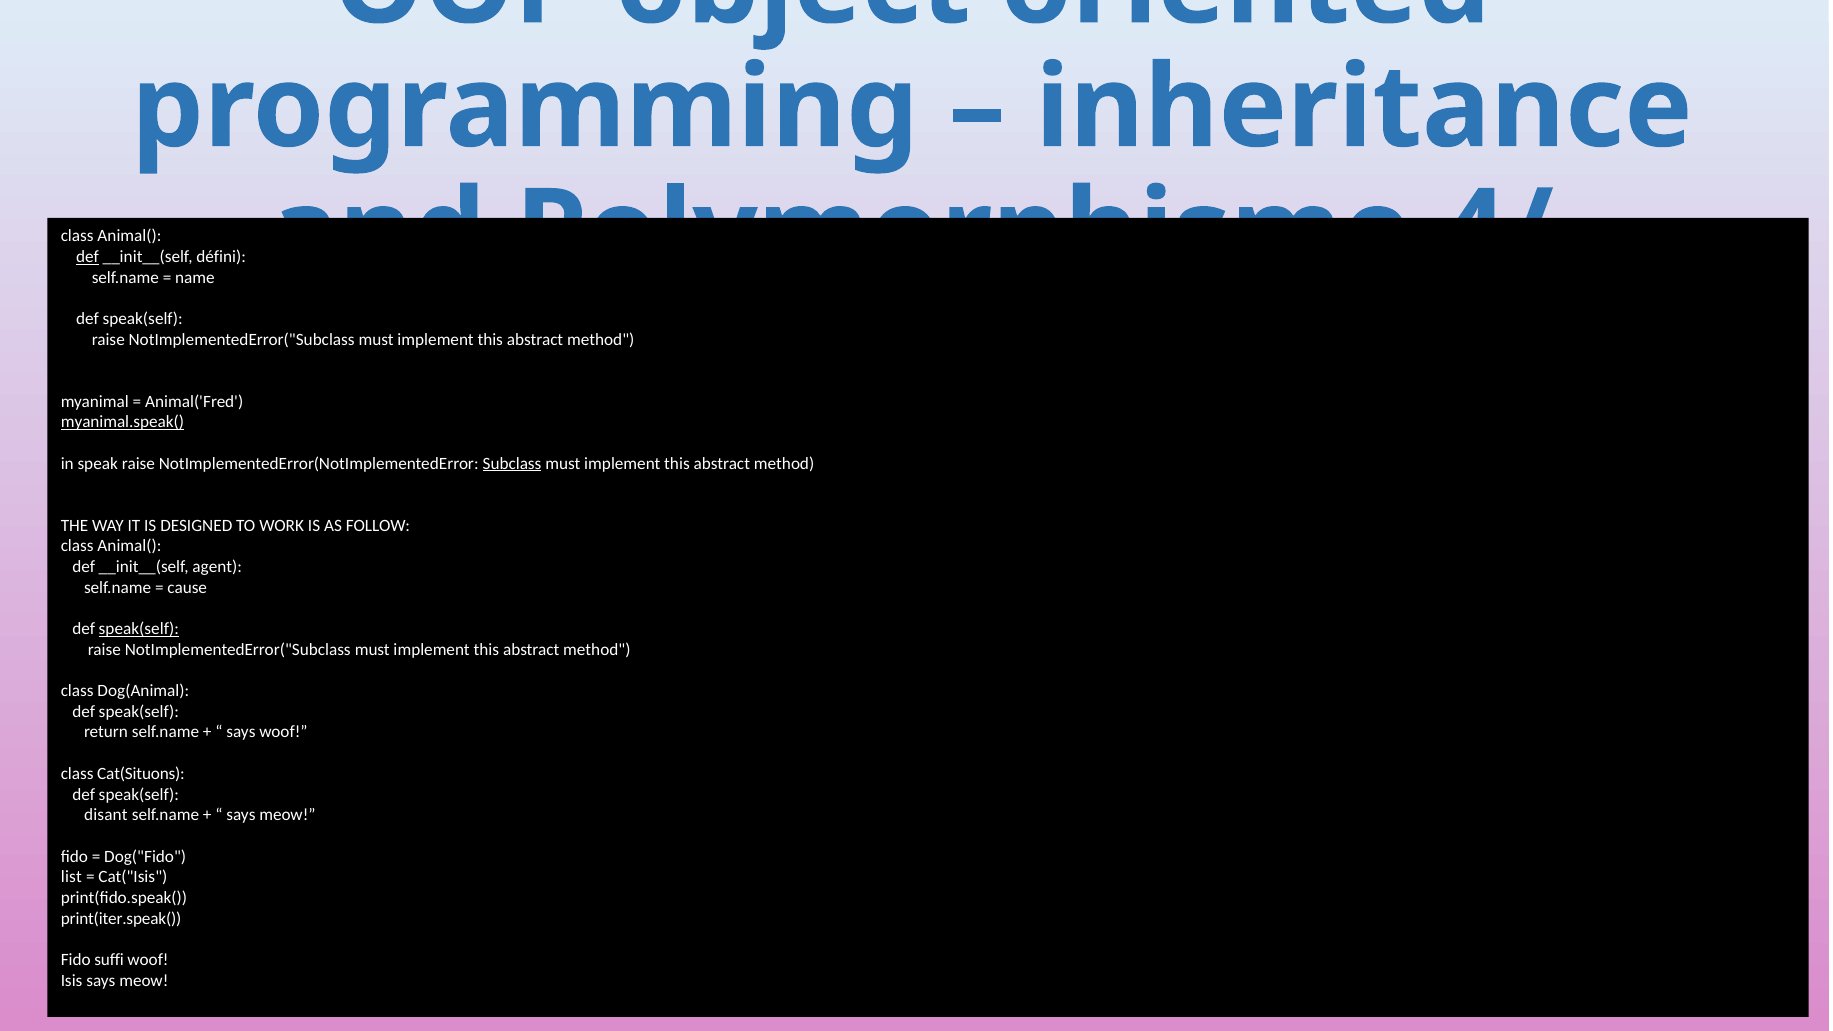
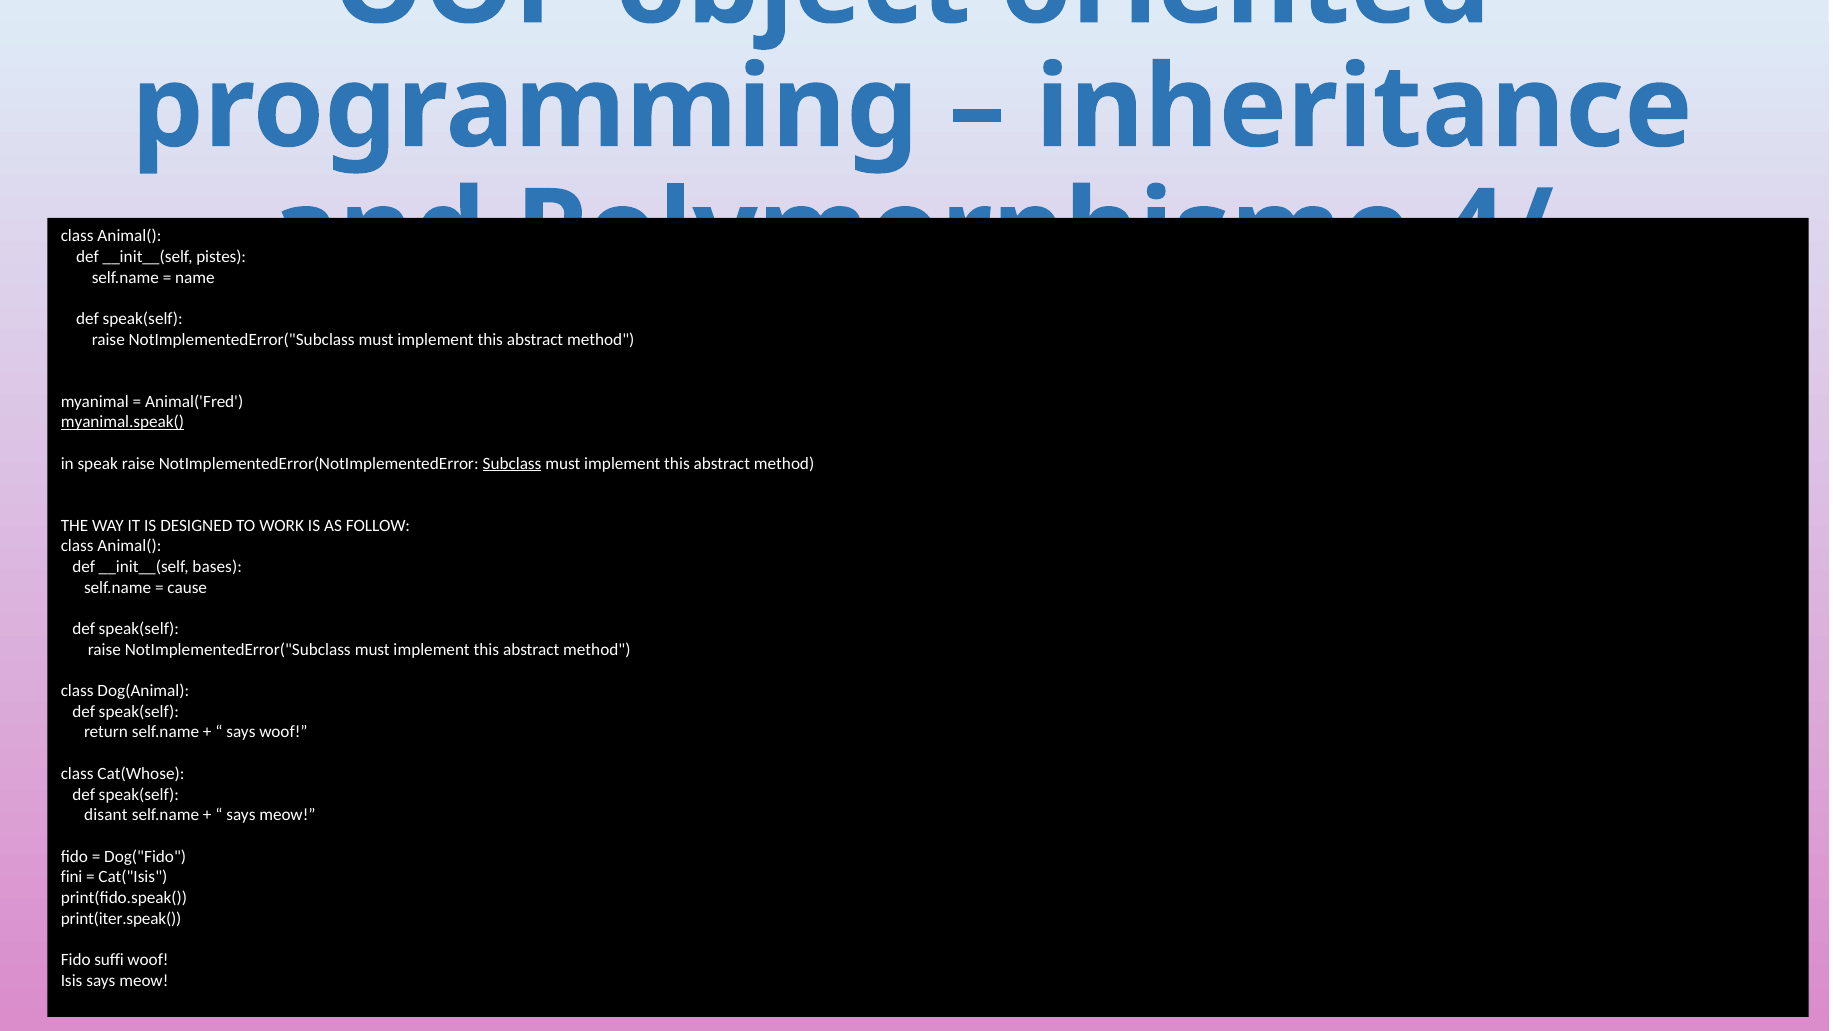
def at (88, 257) underline: present -> none
défini: défini -> pistes
agent: agent -> bases
speak(self at (139, 629) underline: present -> none
Cat(Situons: Cat(Situons -> Cat(Whose
list: list -> fini
